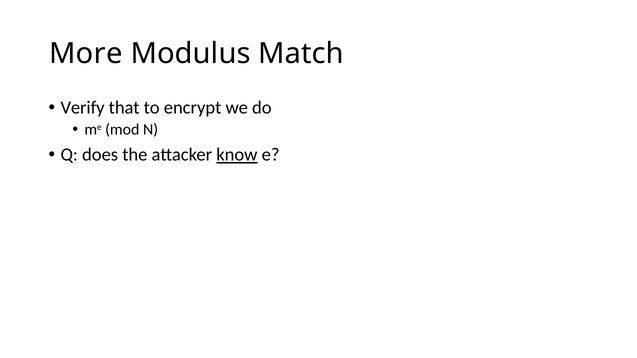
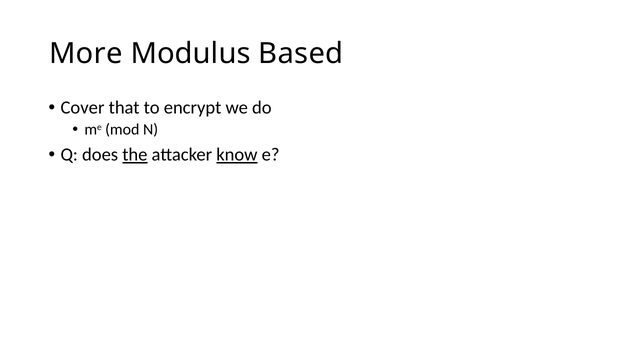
Match: Match -> Based
Verify: Verify -> Cover
the underline: none -> present
